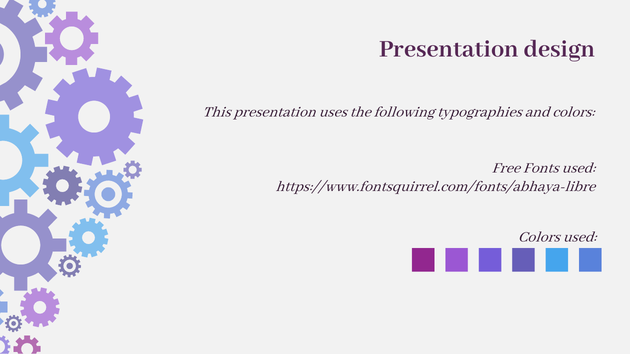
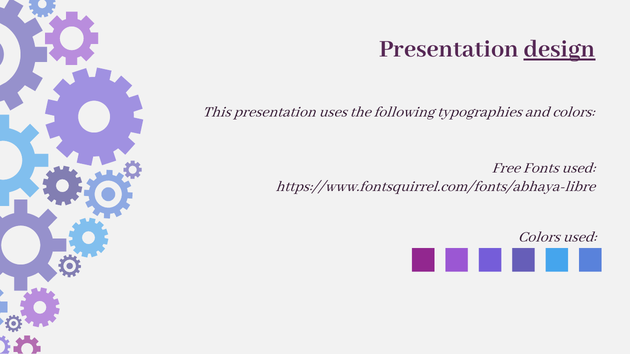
design underline: none -> present
